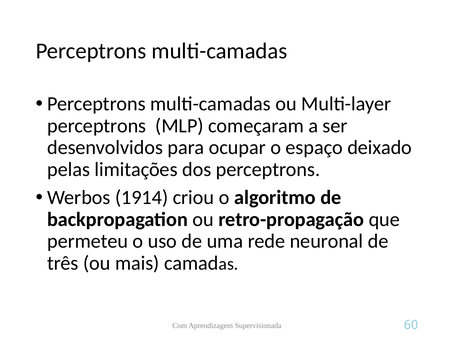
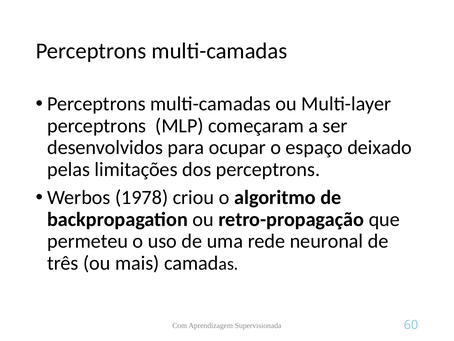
1914: 1914 -> 1978
